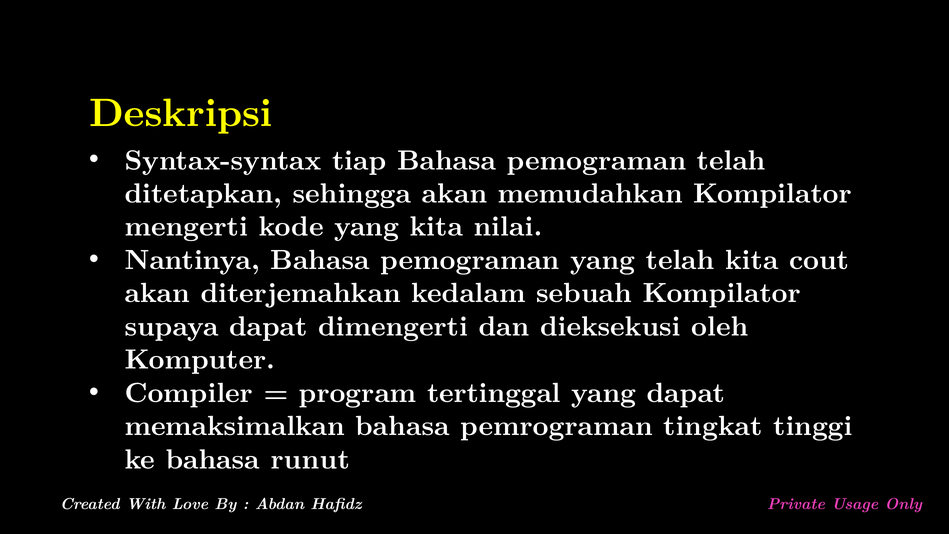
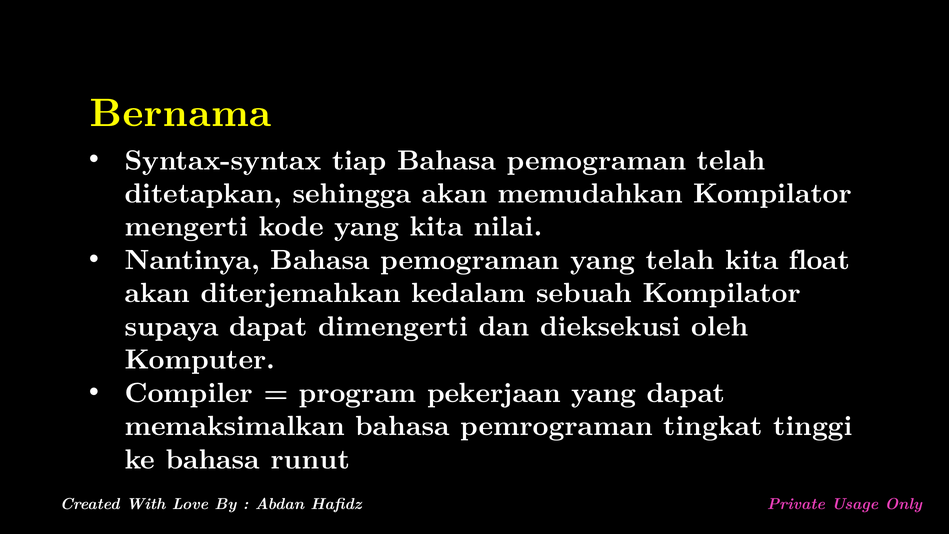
Deskripsi: Deskripsi -> Bernama
cout: cout -> float
tertinggal: tertinggal -> pekerjaan
